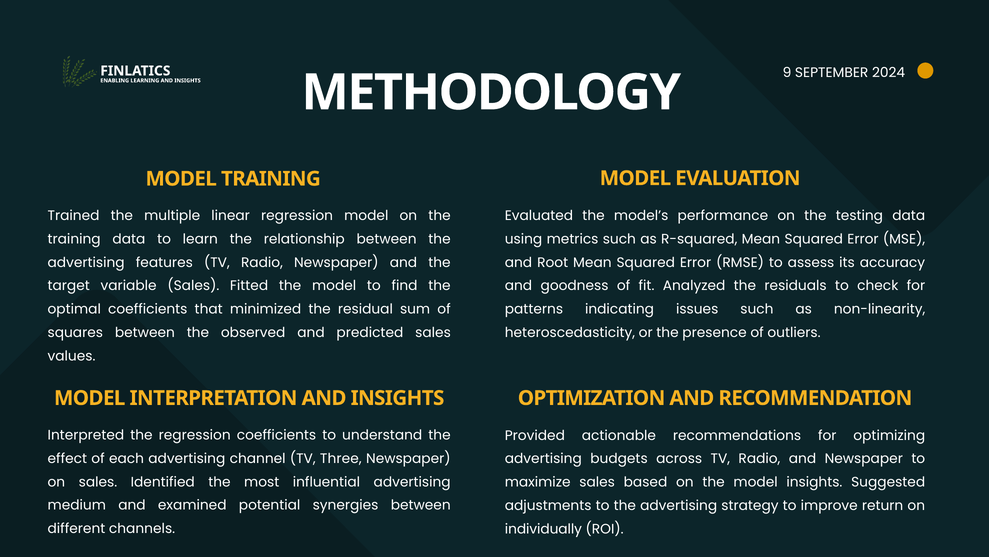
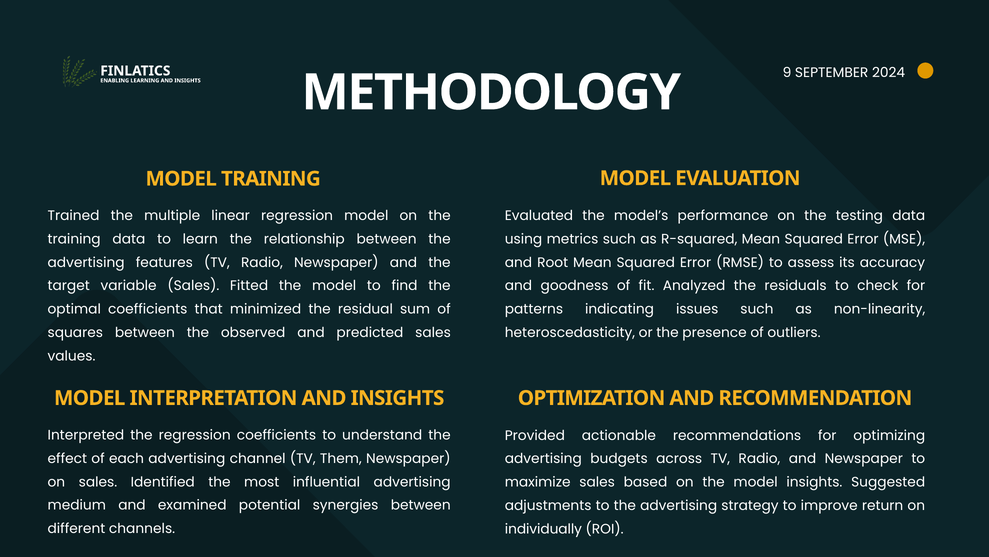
Three: Three -> Them
